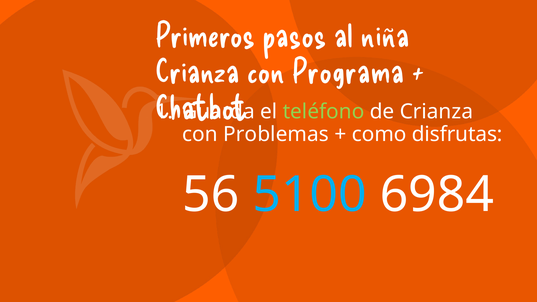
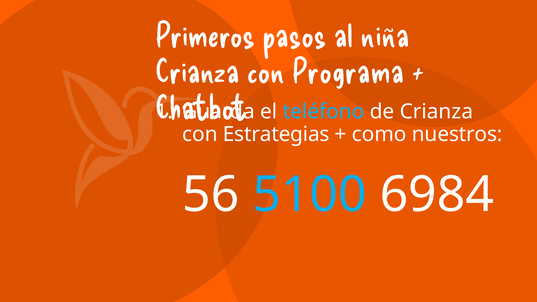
teléfono colour: light green -> light blue
Problemas: Problemas -> Estrategias
disfrutas: disfrutas -> nuestros
